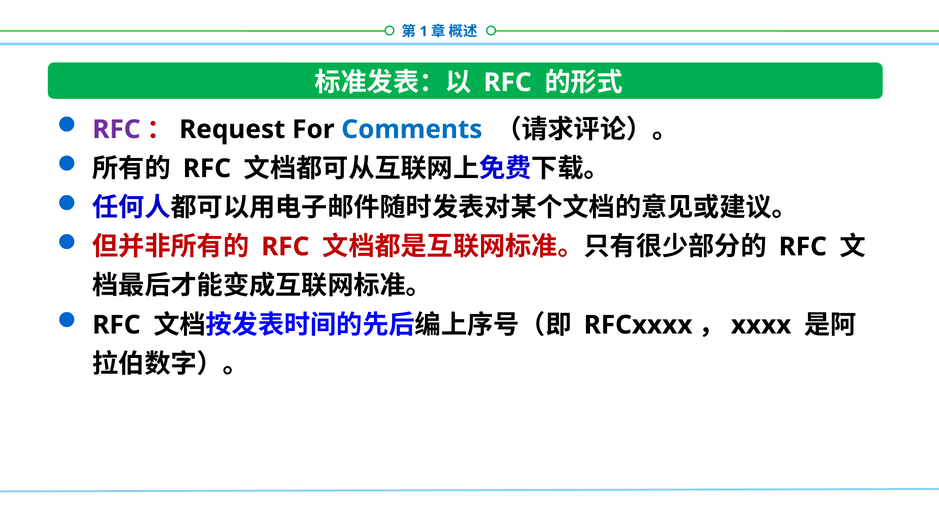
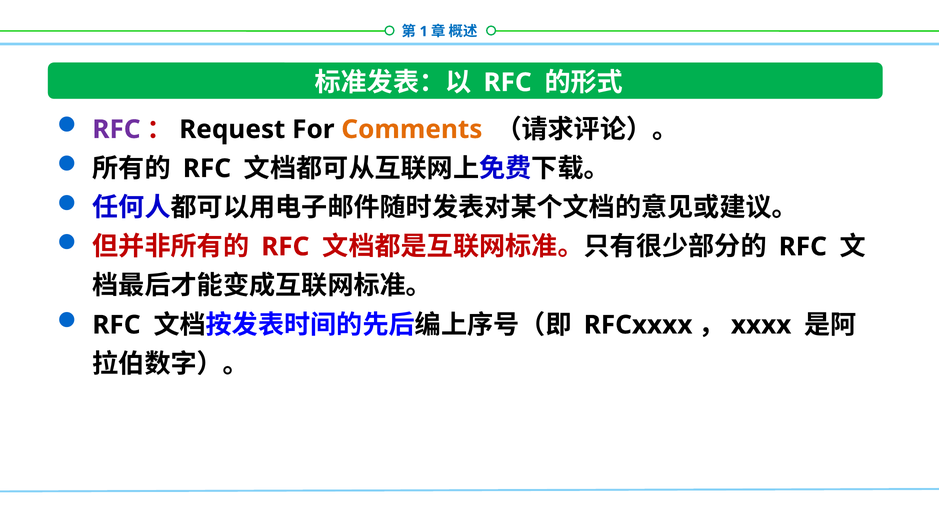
Comments colour: blue -> orange
